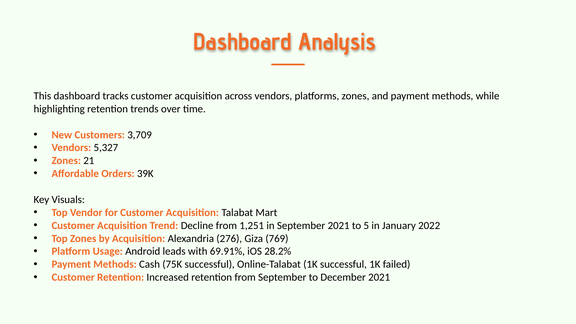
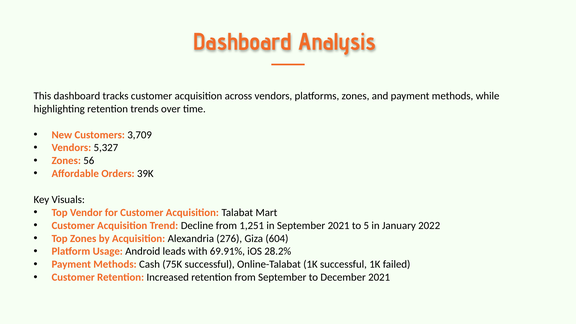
21: 21 -> 56
769: 769 -> 604
